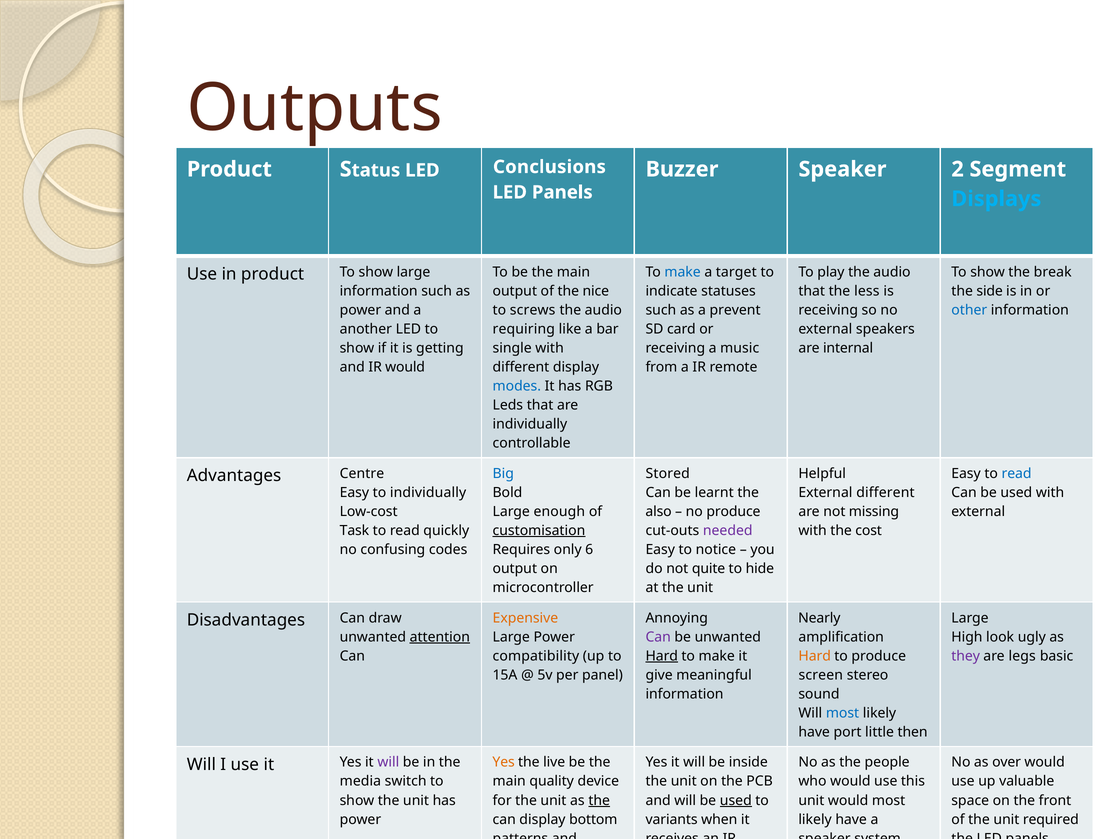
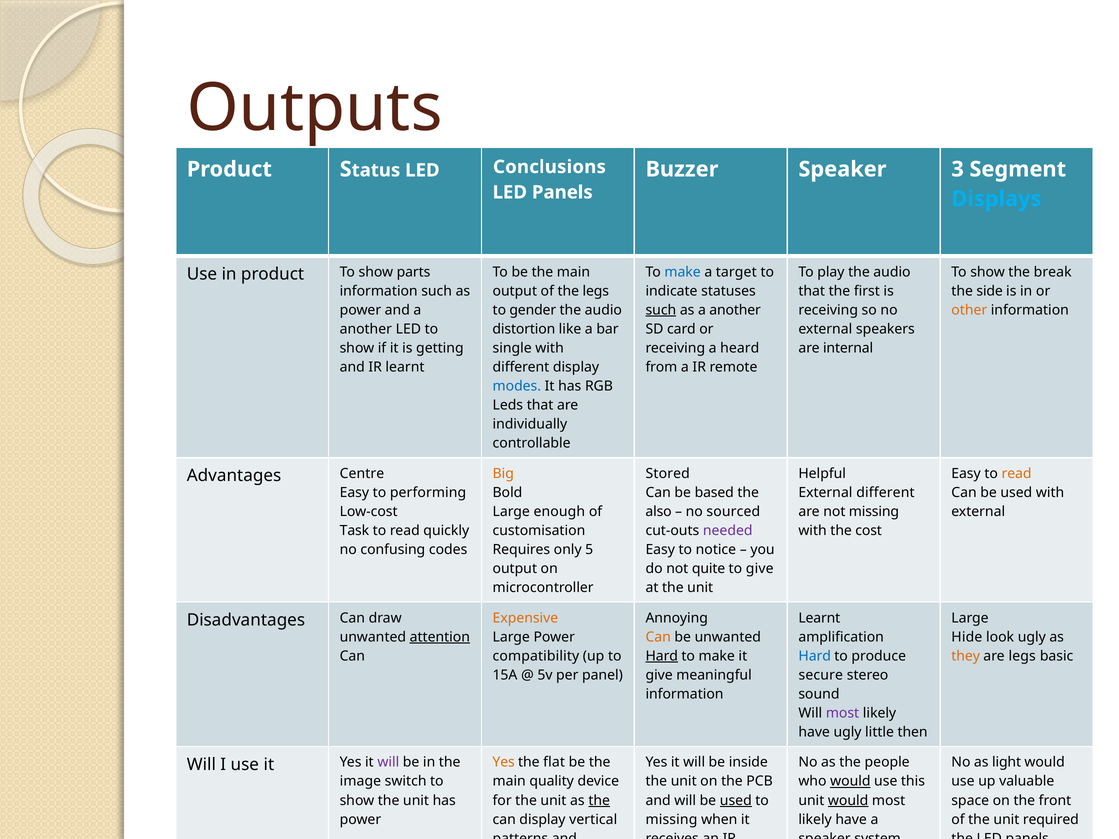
2: 2 -> 3
show large: large -> parts
the nice: nice -> legs
less: less -> first
screws: screws -> gender
such at (661, 310) underline: none -> present
as a prevent: prevent -> another
other colour: blue -> orange
requiring: requiring -> distortion
music: music -> heard
IR would: would -> learnt
Big colour: blue -> orange
read at (1017, 474) colour: blue -> orange
to individually: individually -> performing
learnt: learnt -> based
no produce: produce -> sourced
customisation underline: present -> none
6: 6 -> 5
to hide: hide -> give
Nearly at (819, 618): Nearly -> Learnt
Can at (658, 637) colour: purple -> orange
High: High -> Hide
Hard at (815, 656) colour: orange -> blue
they colour: purple -> orange
screen: screen -> secure
most at (843, 713) colour: blue -> purple
have port: port -> ugly
live: live -> flat
over: over -> light
media: media -> image
would at (850, 782) underline: none -> present
would at (848, 801) underline: none -> present
bottom: bottom -> vertical
variants at (672, 820): variants -> missing
